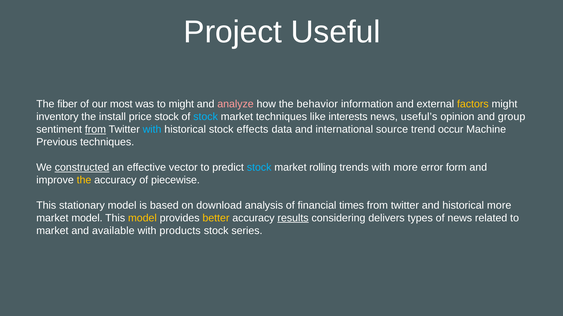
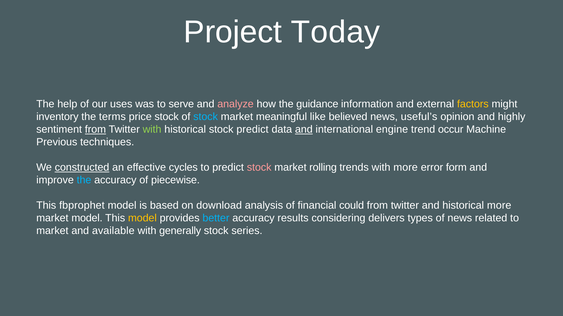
Useful: Useful -> Today
fiber: fiber -> help
most: most -> uses
to might: might -> serve
behavior: behavior -> guidance
install: install -> terms
market techniques: techniques -> meaningful
interests: interests -> believed
group: group -> highly
with at (152, 130) colour: light blue -> light green
stock effects: effects -> predict
and at (304, 130) underline: none -> present
source: source -> engine
vector: vector -> cycles
stock at (259, 168) colour: light blue -> pink
the at (84, 180) colour: yellow -> light blue
stationary: stationary -> fbprophet
times: times -> could
better colour: yellow -> light blue
results underline: present -> none
products: products -> generally
